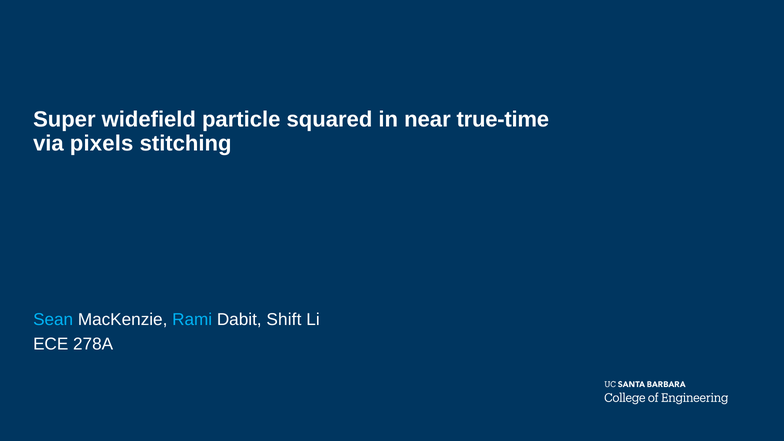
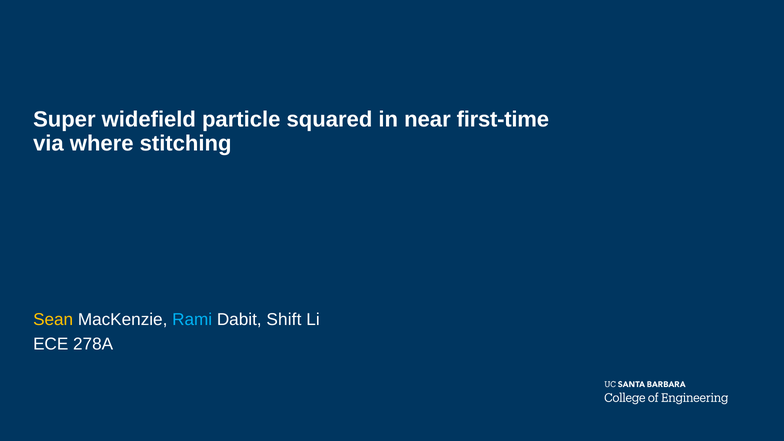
true-time: true-time -> first-time
pixels: pixels -> where
Sean colour: light blue -> yellow
